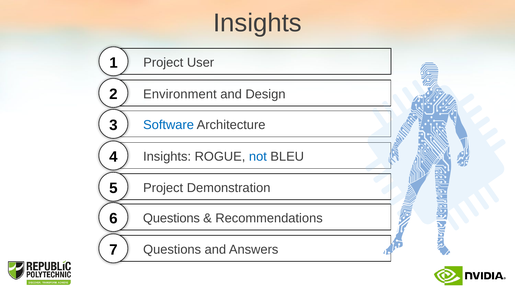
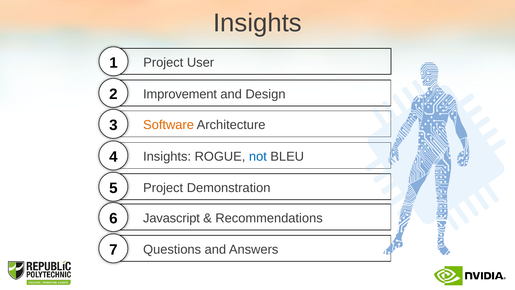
Environment: Environment -> Improvement
Software colour: blue -> orange
Questions at (171, 218): Questions -> Javascript
